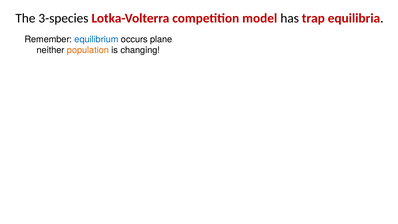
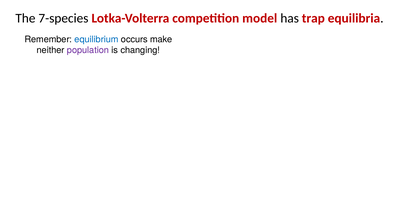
3-species: 3-species -> 7-species
plane: plane -> make
population colour: orange -> purple
